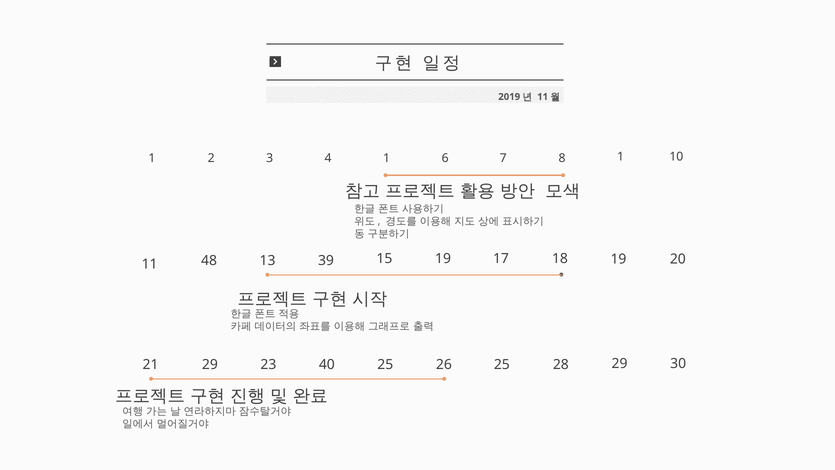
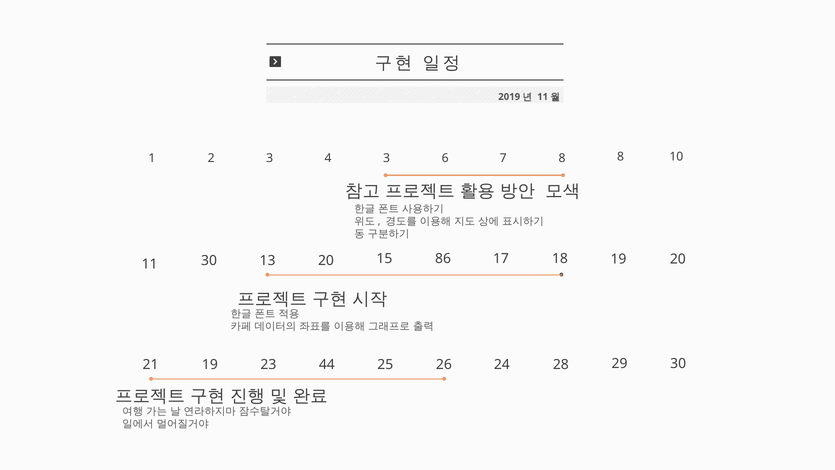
4 1: 1 -> 3
8 1: 1 -> 8
11 48: 48 -> 30
13 39: 39 -> 20
15 19: 19 -> 86
21 29: 29 -> 19
40: 40 -> 44
26 25: 25 -> 24
